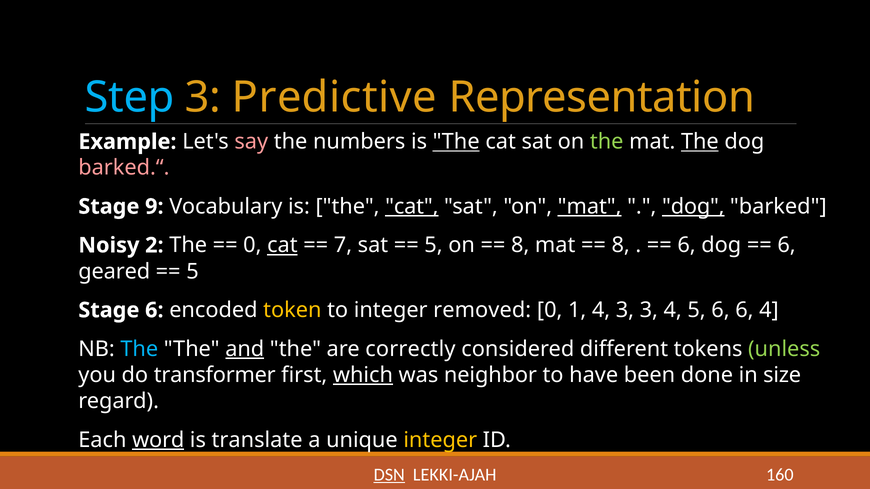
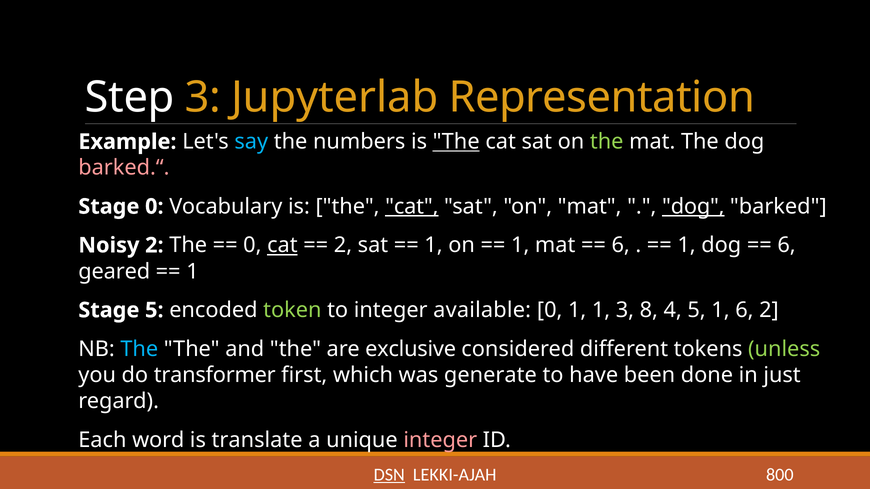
Step colour: light blue -> white
Predictive: Predictive -> Jupyterlab
say colour: pink -> light blue
The at (700, 142) underline: present -> none
Stage 9: 9 -> 0
mat at (590, 207) underline: present -> none
7 at (343, 245): 7 -> 2
5 at (434, 245): 5 -> 1
8 at (520, 245): 8 -> 1
8 at (621, 245): 8 -> 6
6 at (687, 245): 6 -> 1
5 at (192, 272): 5 -> 1
Stage 6: 6 -> 5
token colour: yellow -> light green
removed: removed -> available
1 4: 4 -> 1
3 3: 3 -> 8
5 6: 6 -> 1
6 4: 4 -> 2
and underline: present -> none
correctly: correctly -> exclusive
which underline: present -> none
neighbor: neighbor -> generate
size: size -> just
word underline: present -> none
integer at (440, 440) colour: yellow -> pink
160: 160 -> 800
